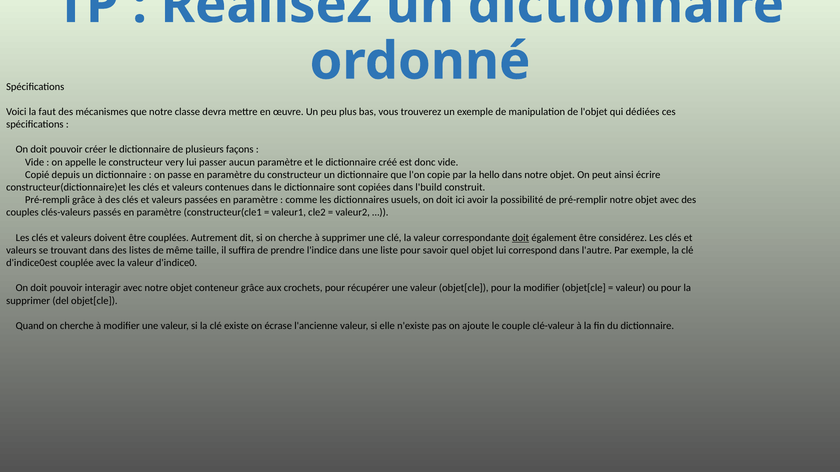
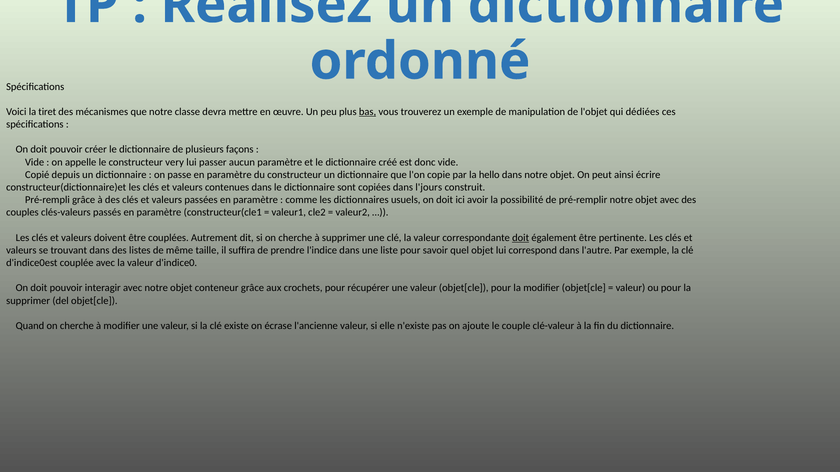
faut: faut -> tiret
bas underline: none -> present
l'build: l'build -> l'jours
considérez: considérez -> pertinente
